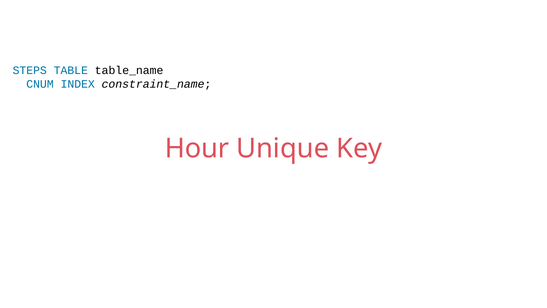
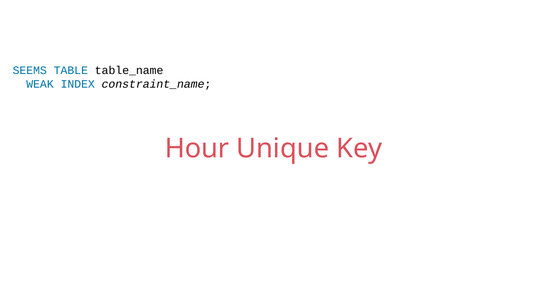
STEPS: STEPS -> SEEMS
CNUM: CNUM -> WEAK
